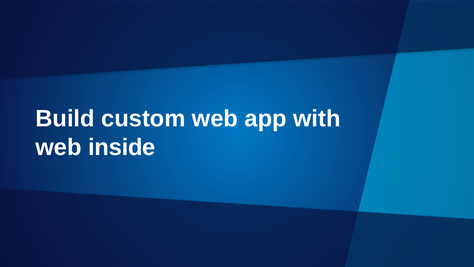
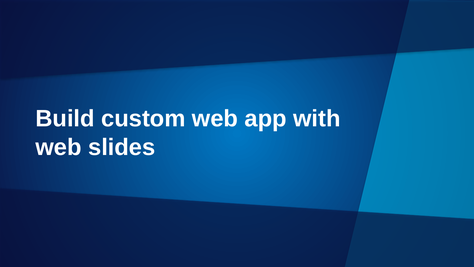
inside: inside -> slides
